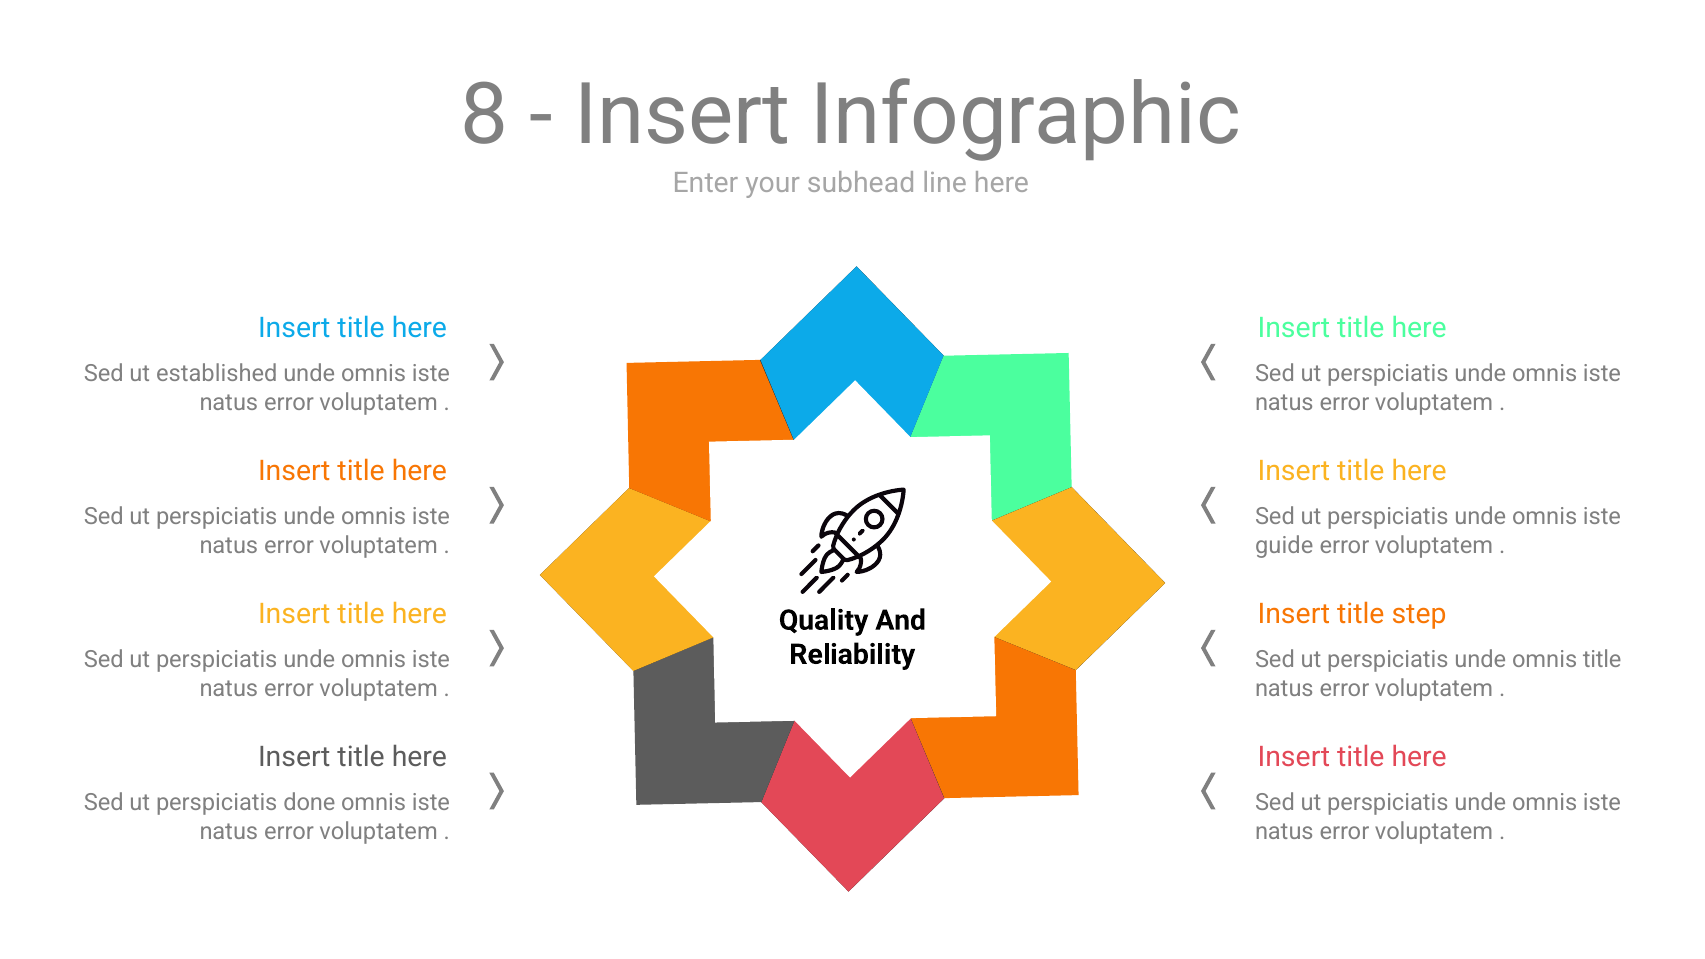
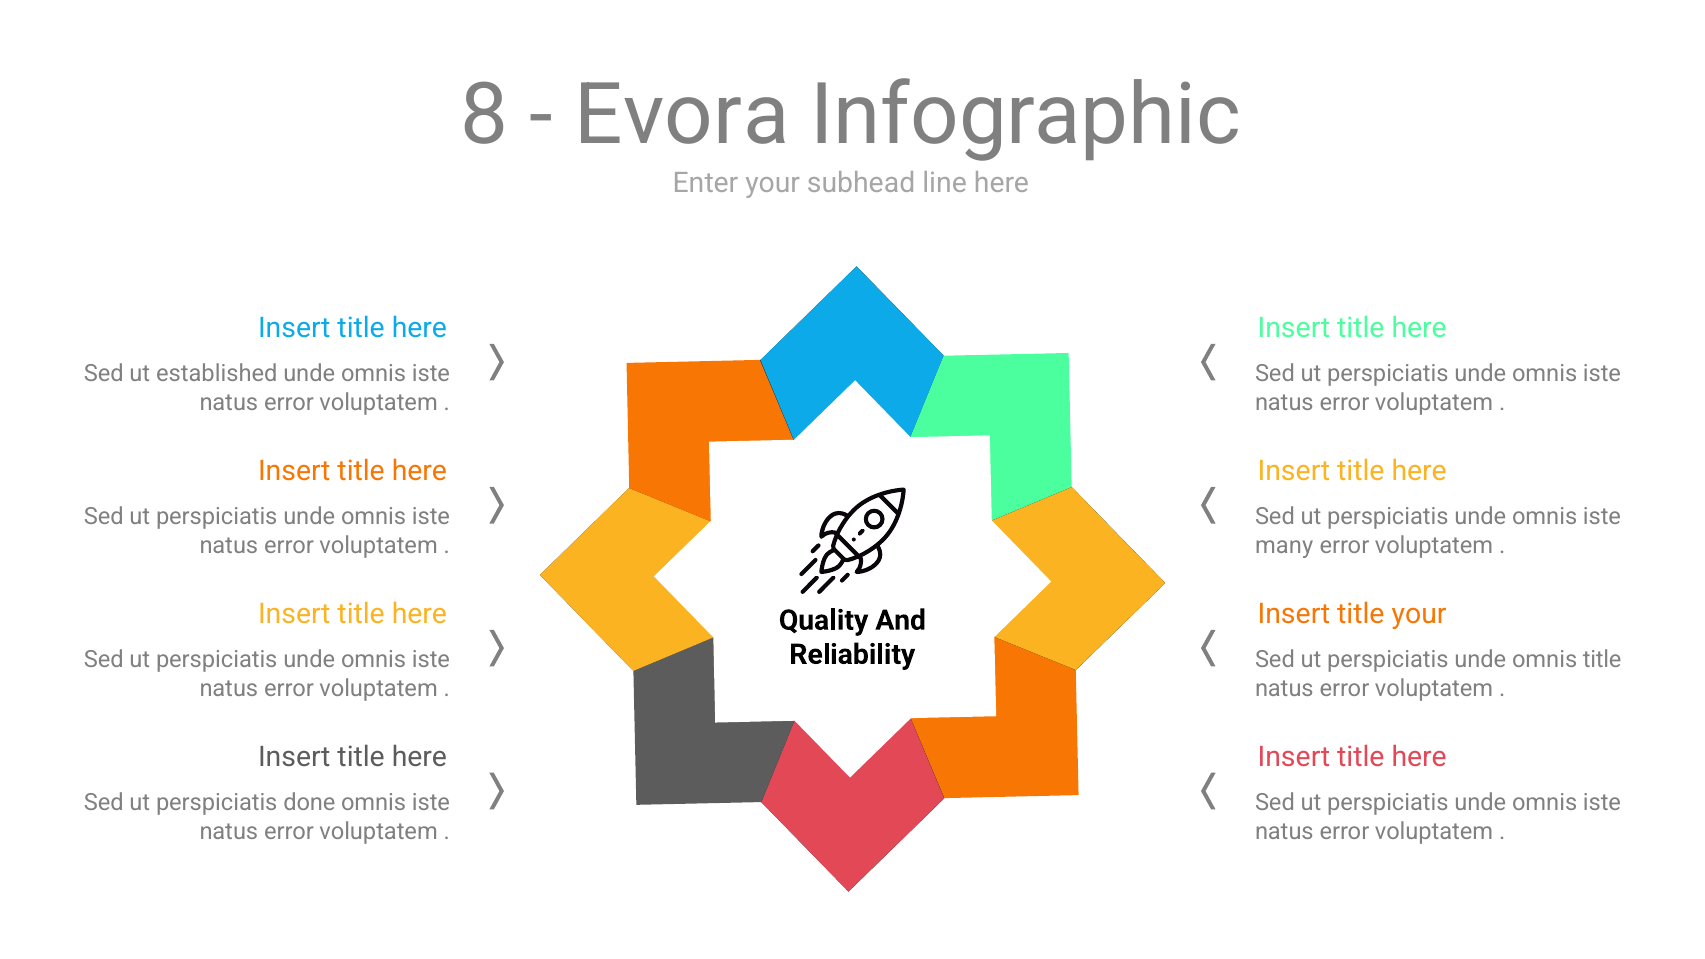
Insert at (682, 116): Insert -> Evora
guide: guide -> many
title step: step -> your
